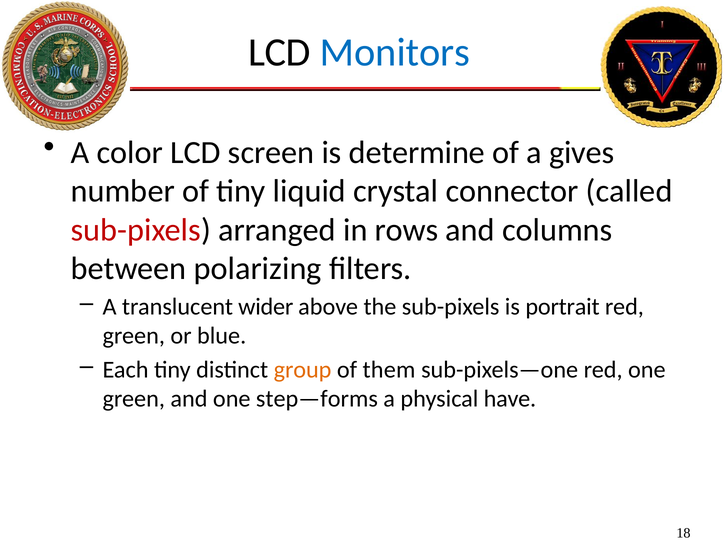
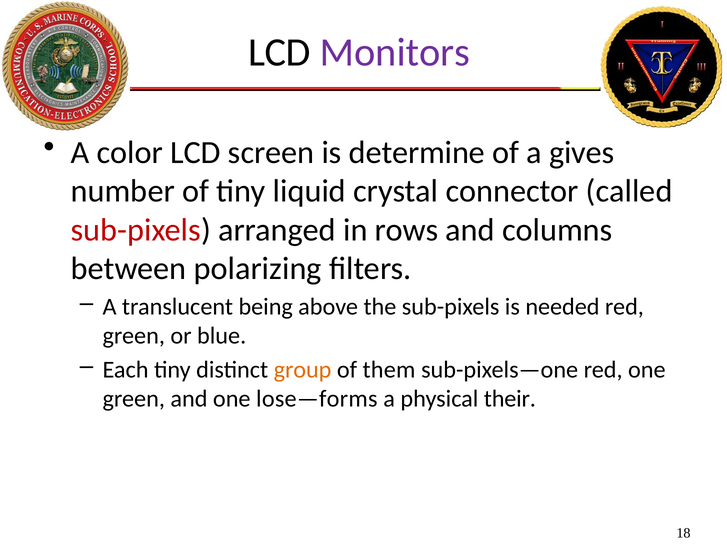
Monitors colour: blue -> purple
wider: wider -> being
portrait: portrait -> needed
step—forms: step—forms -> lose—forms
have: have -> their
